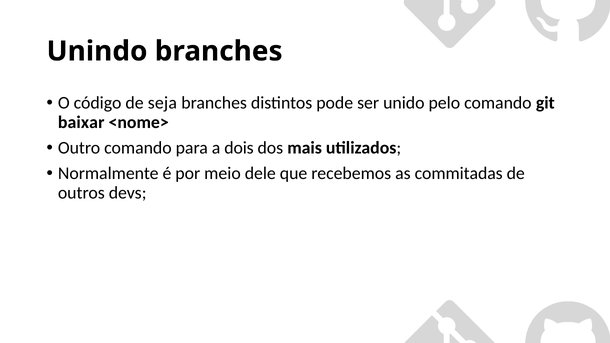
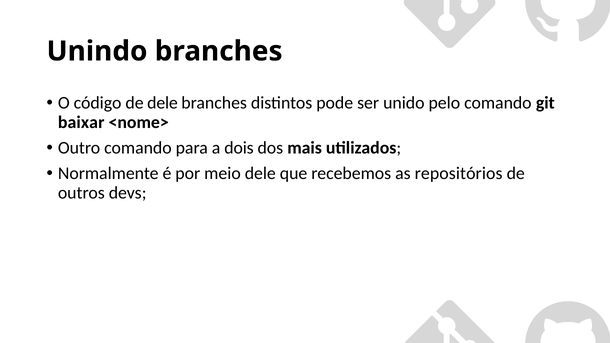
de seja: seja -> dele
commitadas: commitadas -> repositórios
